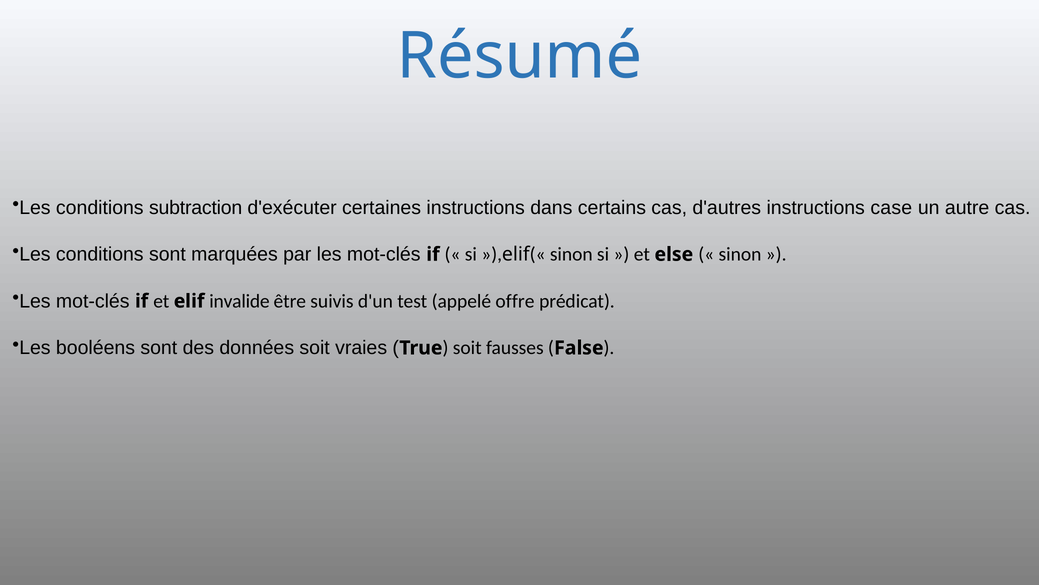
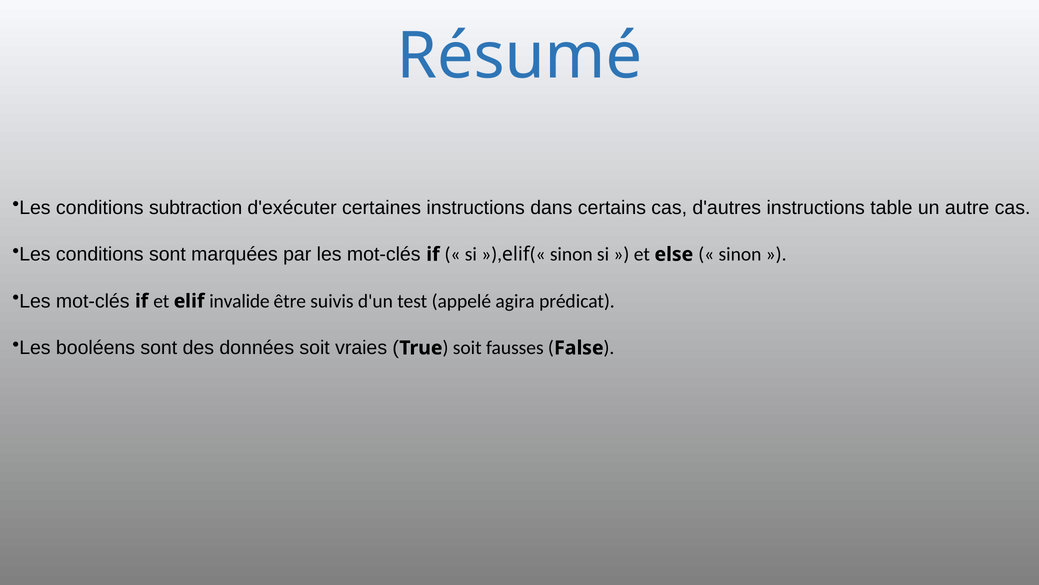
case: case -> table
offre: offre -> agira
